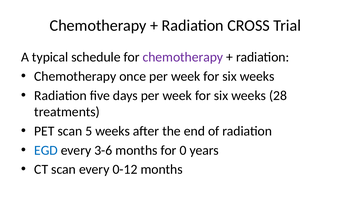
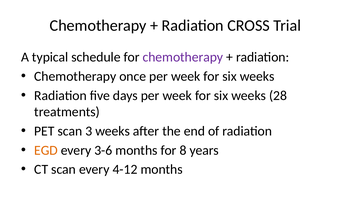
5: 5 -> 3
EGD colour: blue -> orange
0: 0 -> 8
0-12: 0-12 -> 4-12
